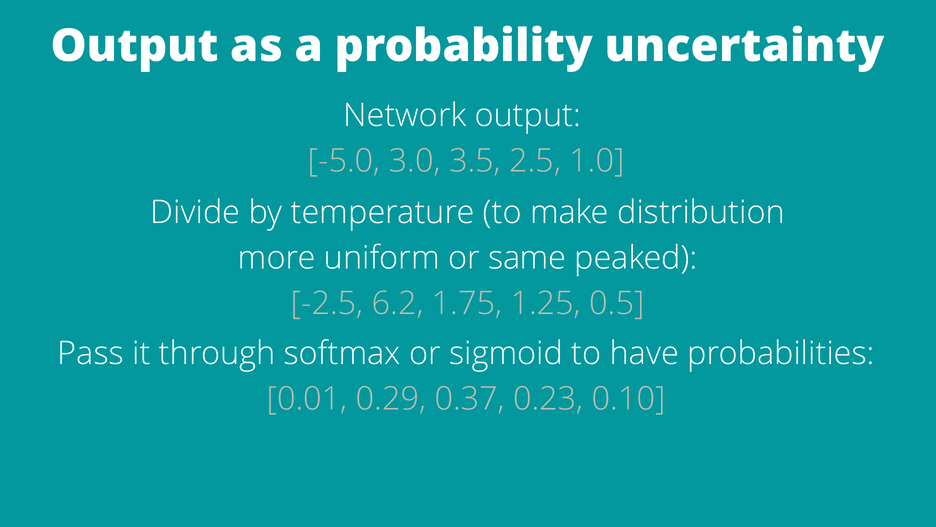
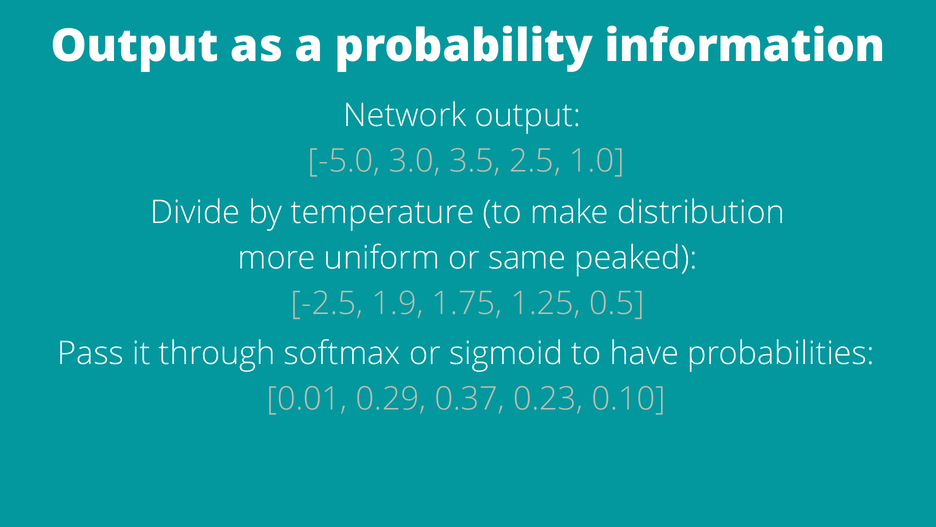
uncertainty: uncertainty -> information
6.2: 6.2 -> 1.9
